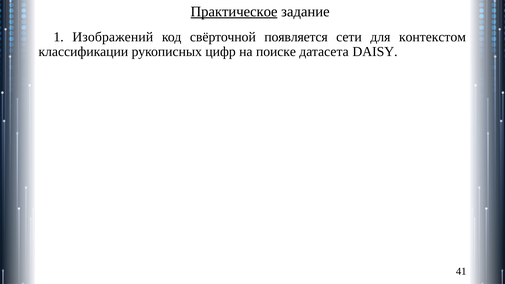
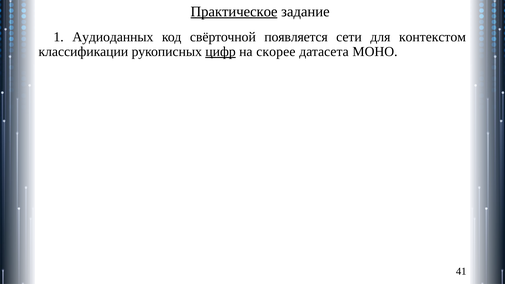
Изображений: Изображений -> Аудиоданных
цифр underline: none -> present
поиске: поиске -> скорее
DAISY: DAISY -> МОНО
